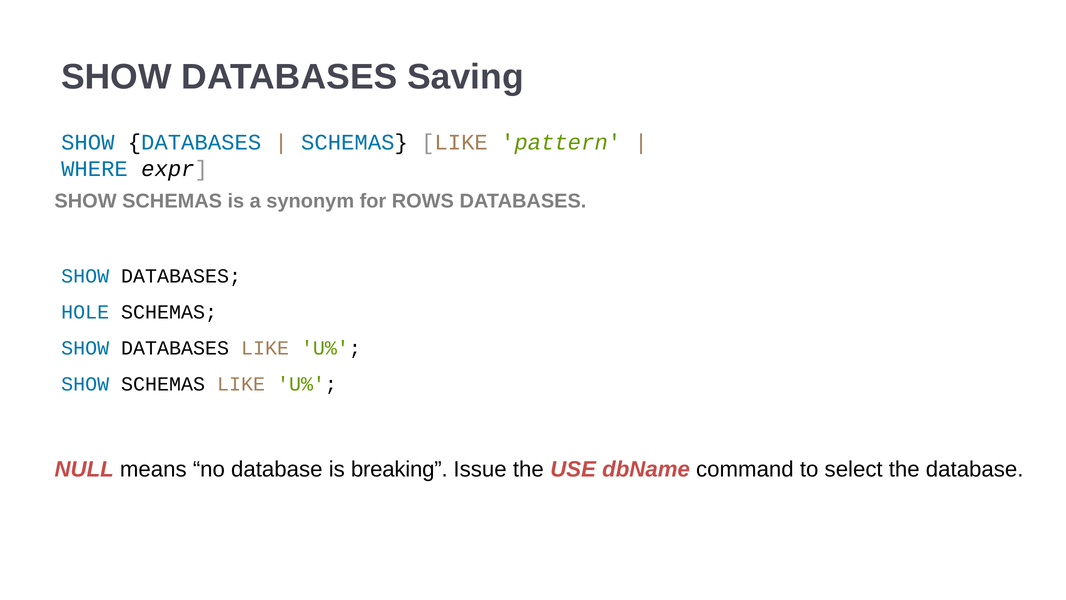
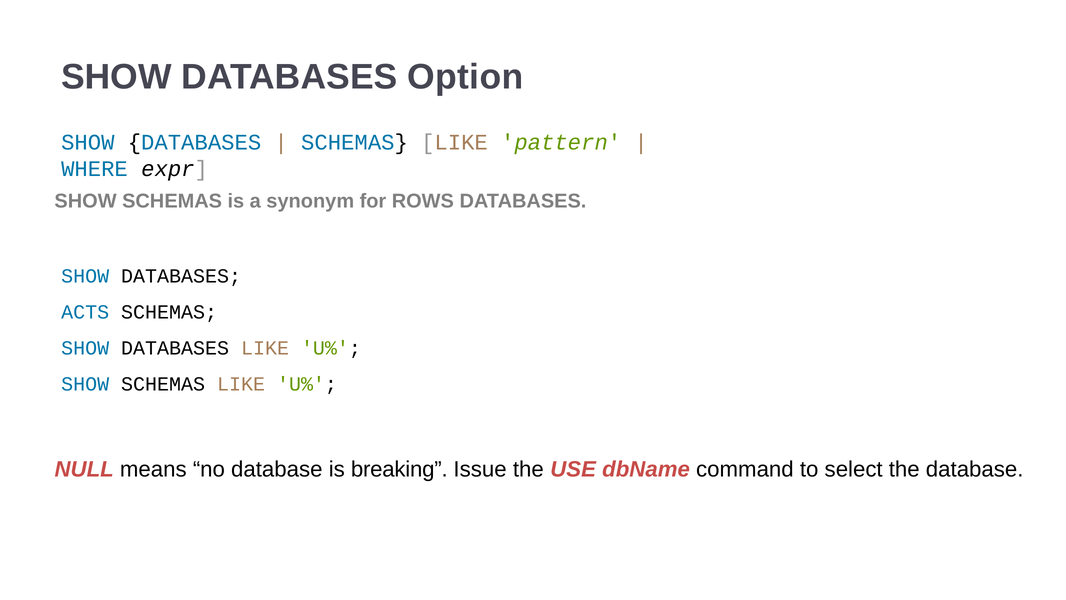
Saving: Saving -> Option
HOLE: HOLE -> ACTS
